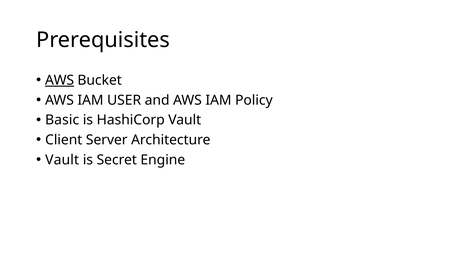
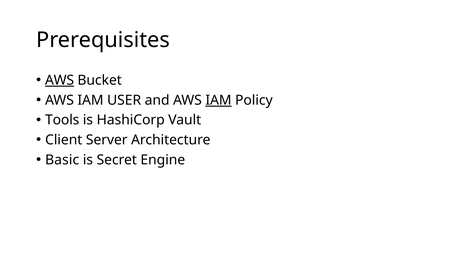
IAM at (219, 100) underline: none -> present
Basic: Basic -> Tools
Vault at (62, 160): Vault -> Basic
